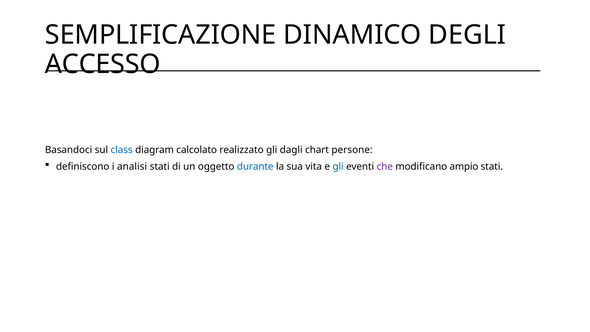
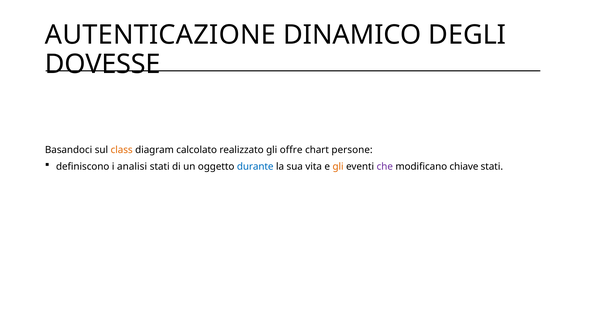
SEMPLIFICAZIONE: SEMPLIFICAZIONE -> AUTENTICAZIONE
ACCESSO: ACCESSO -> DOVESSE
class colour: blue -> orange
dagli: dagli -> offre
gli at (338, 166) colour: blue -> orange
ampio: ampio -> chiave
